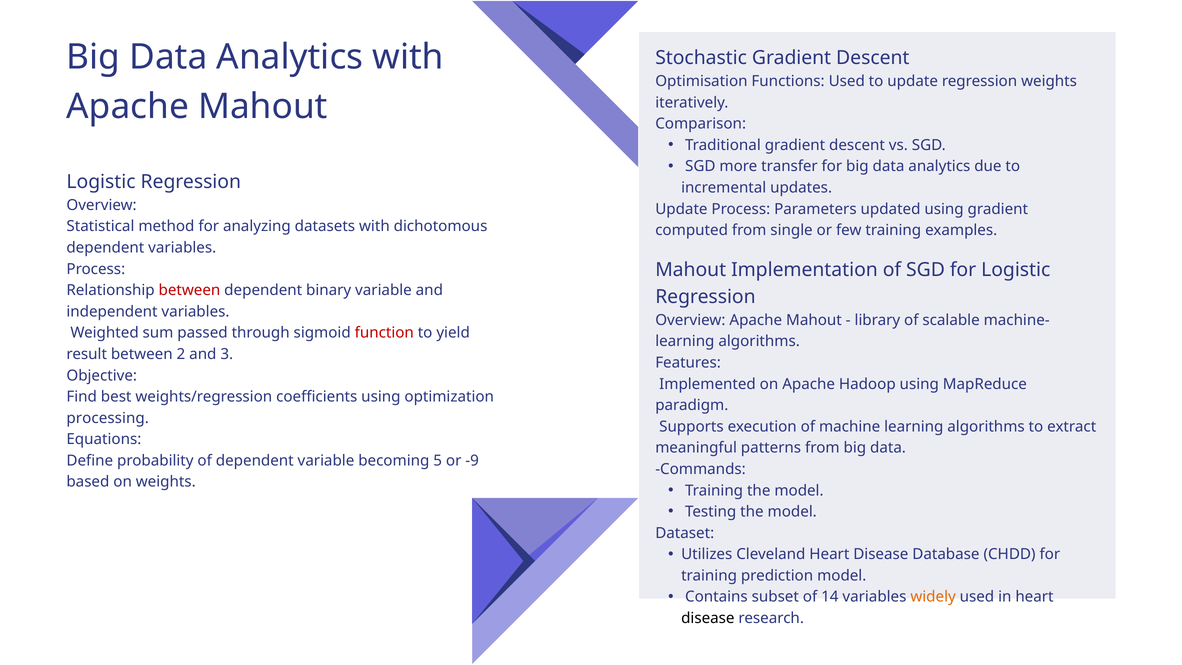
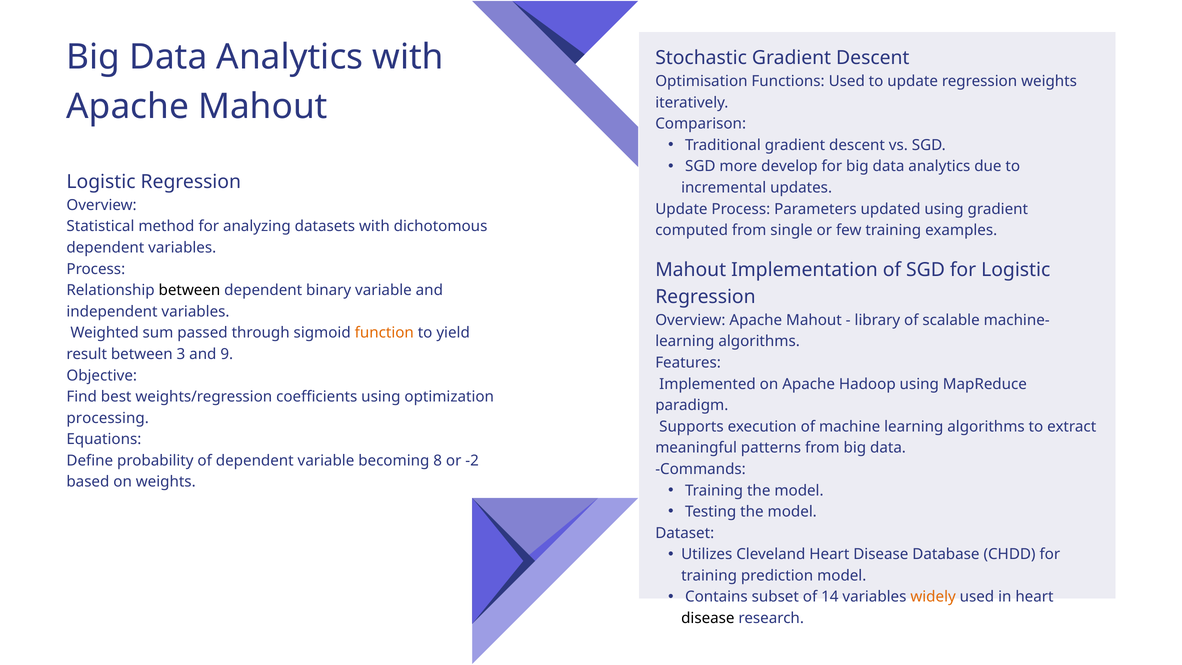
transfer: transfer -> develop
between at (189, 290) colour: red -> black
function colour: red -> orange
2: 2 -> 3
3: 3 -> 9
5: 5 -> 8
-9: -9 -> -2
